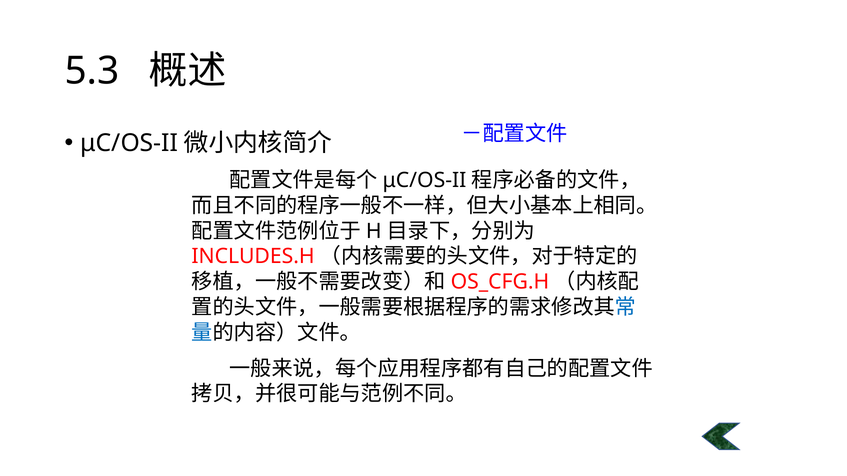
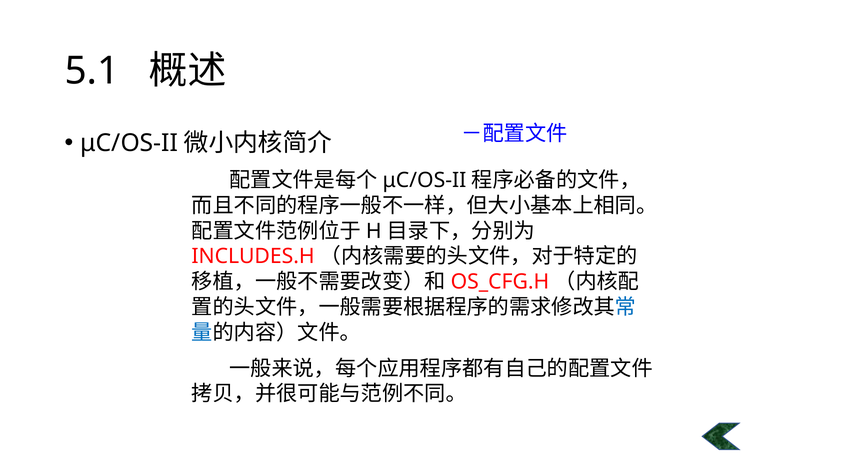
5.3: 5.3 -> 5.1
